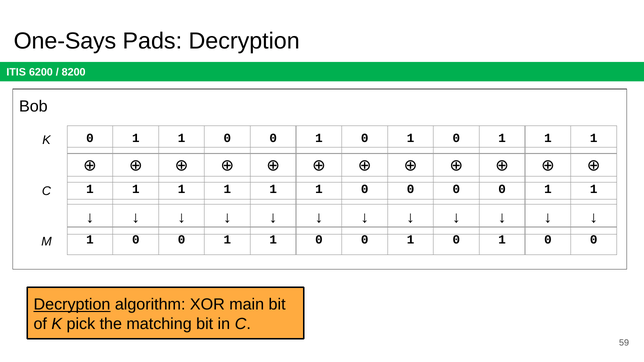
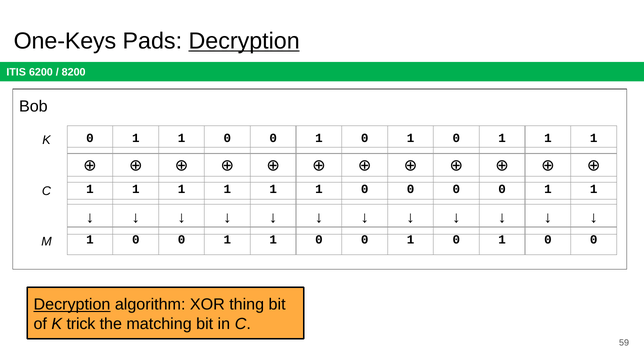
One-Says: One-Says -> One-Keys
Decryption at (244, 41) underline: none -> present
main: main -> thing
pick: pick -> trick
